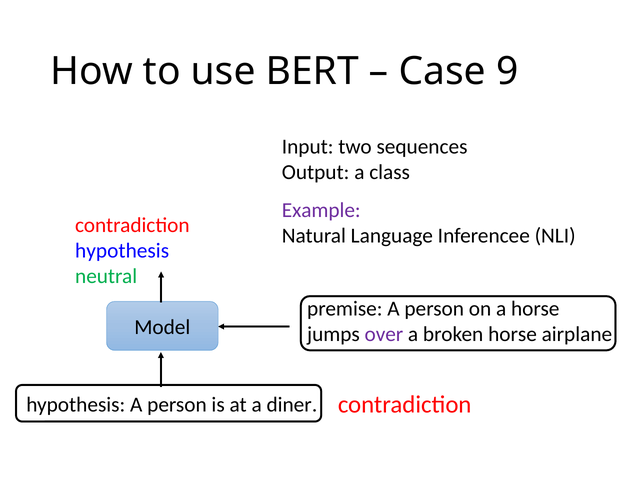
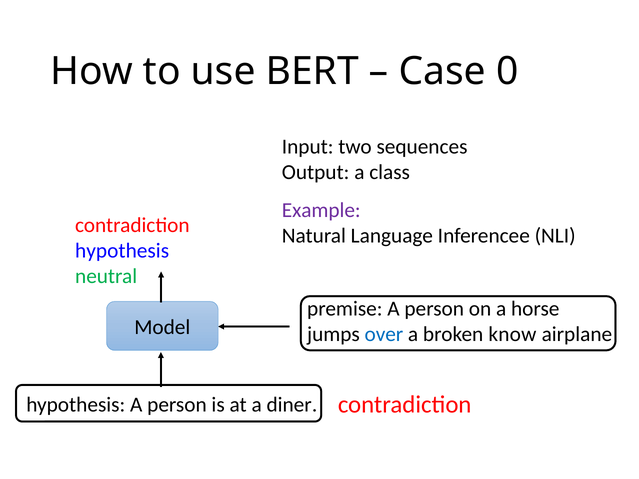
9: 9 -> 0
over colour: purple -> blue
broken horse: horse -> know
